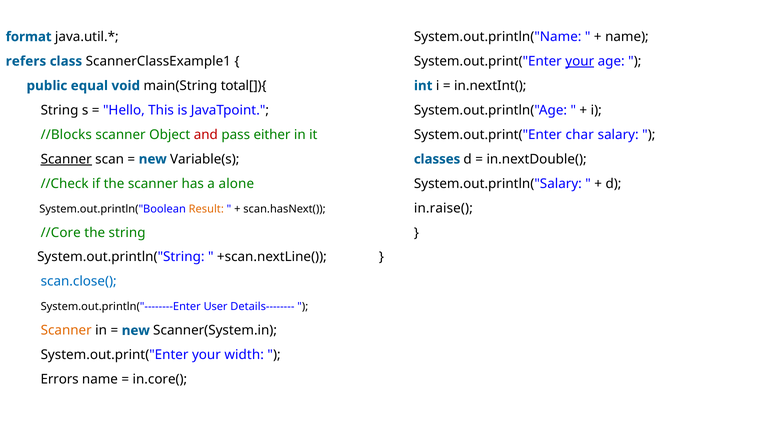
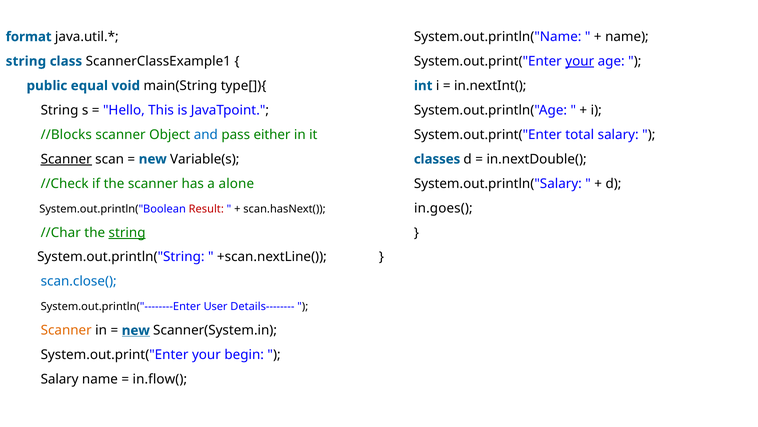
refers at (26, 61): refers -> string
total[]){: total[]){ -> type[]){
and colour: red -> blue
char: char -> total
in.raise(: in.raise( -> in.goes(
Result colour: orange -> red
//Core: //Core -> //Char
string at (127, 232) underline: none -> present
new at (136, 330) underline: none -> present
width: width -> begin
Errors at (60, 379): Errors -> Salary
in.core(: in.core( -> in.flow(
